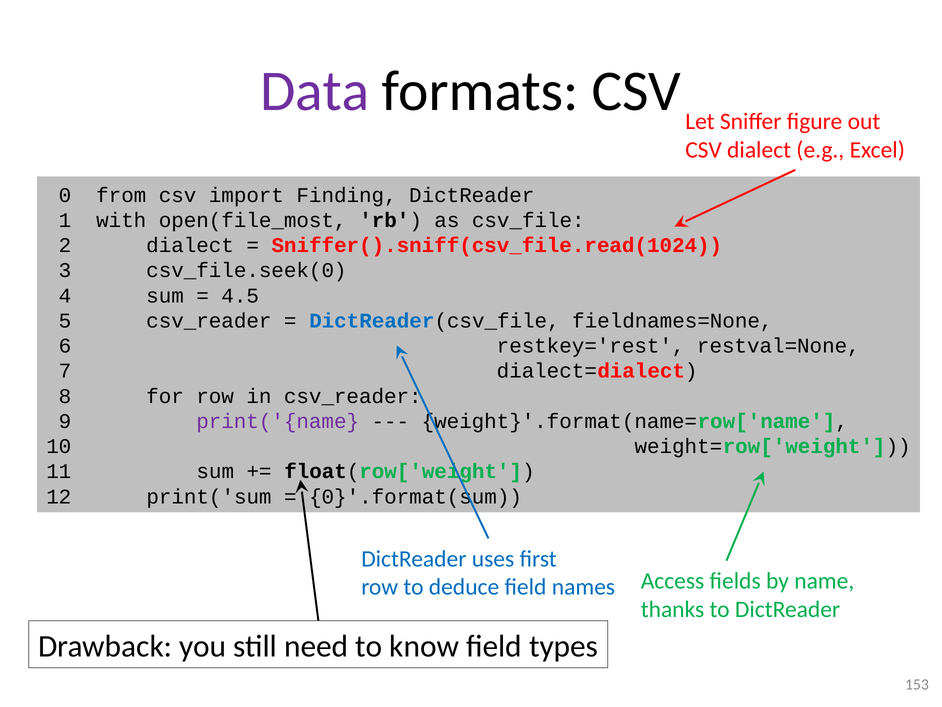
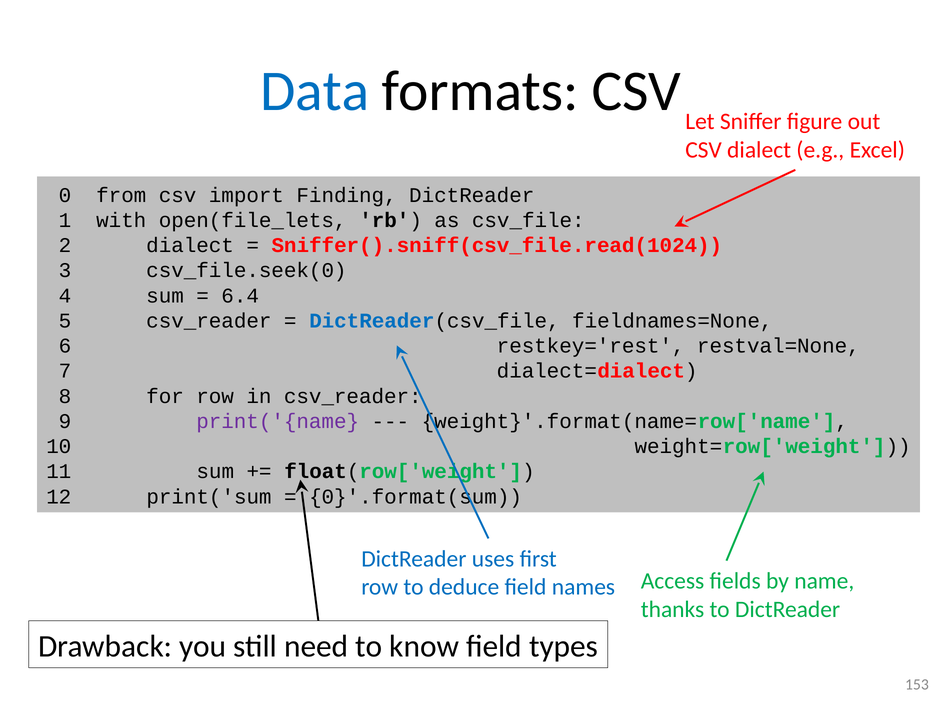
Data colour: purple -> blue
open(file_most: open(file_most -> open(file_lets
4.5: 4.5 -> 6.4
